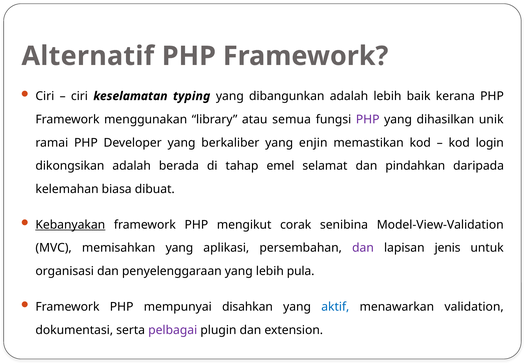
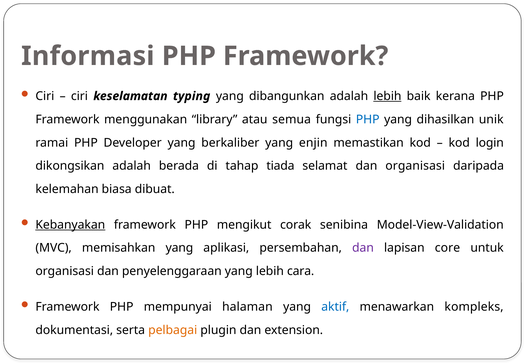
Alternatif: Alternatif -> Informasi
lebih at (387, 96) underline: none -> present
PHP at (368, 119) colour: purple -> blue
emel: emel -> tiada
dan pindahkan: pindahkan -> organisasi
jenis: jenis -> core
pula: pula -> cara
disahkan: disahkan -> halaman
validation: validation -> kompleks
pelbagai colour: purple -> orange
